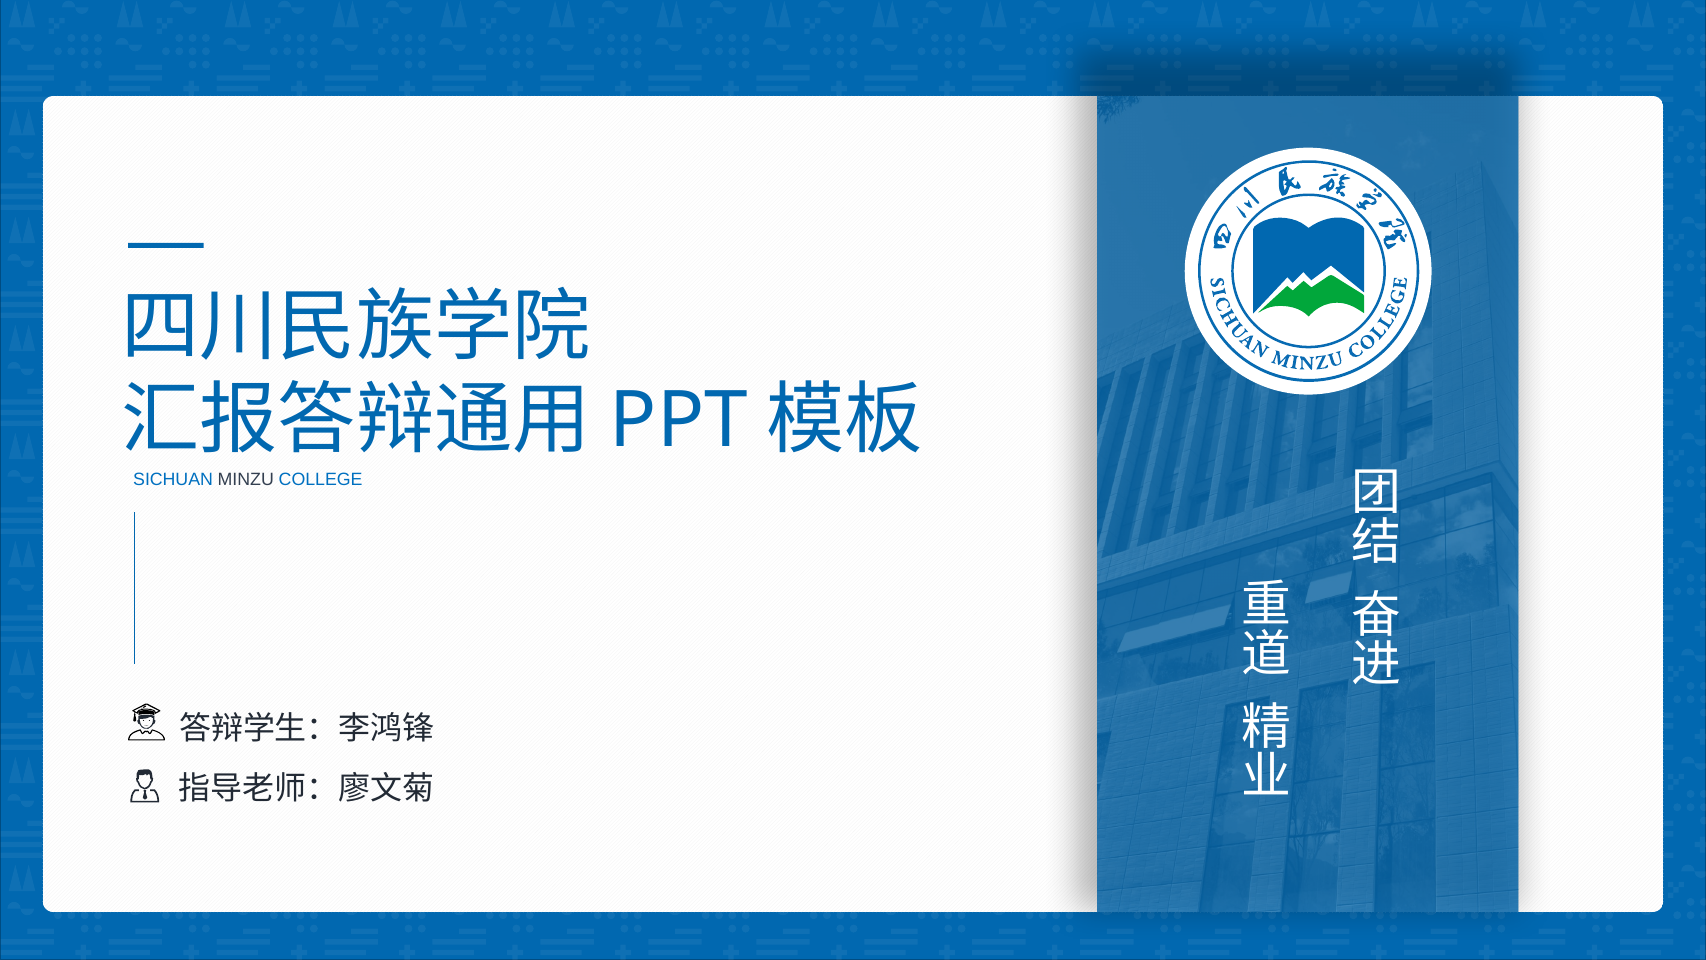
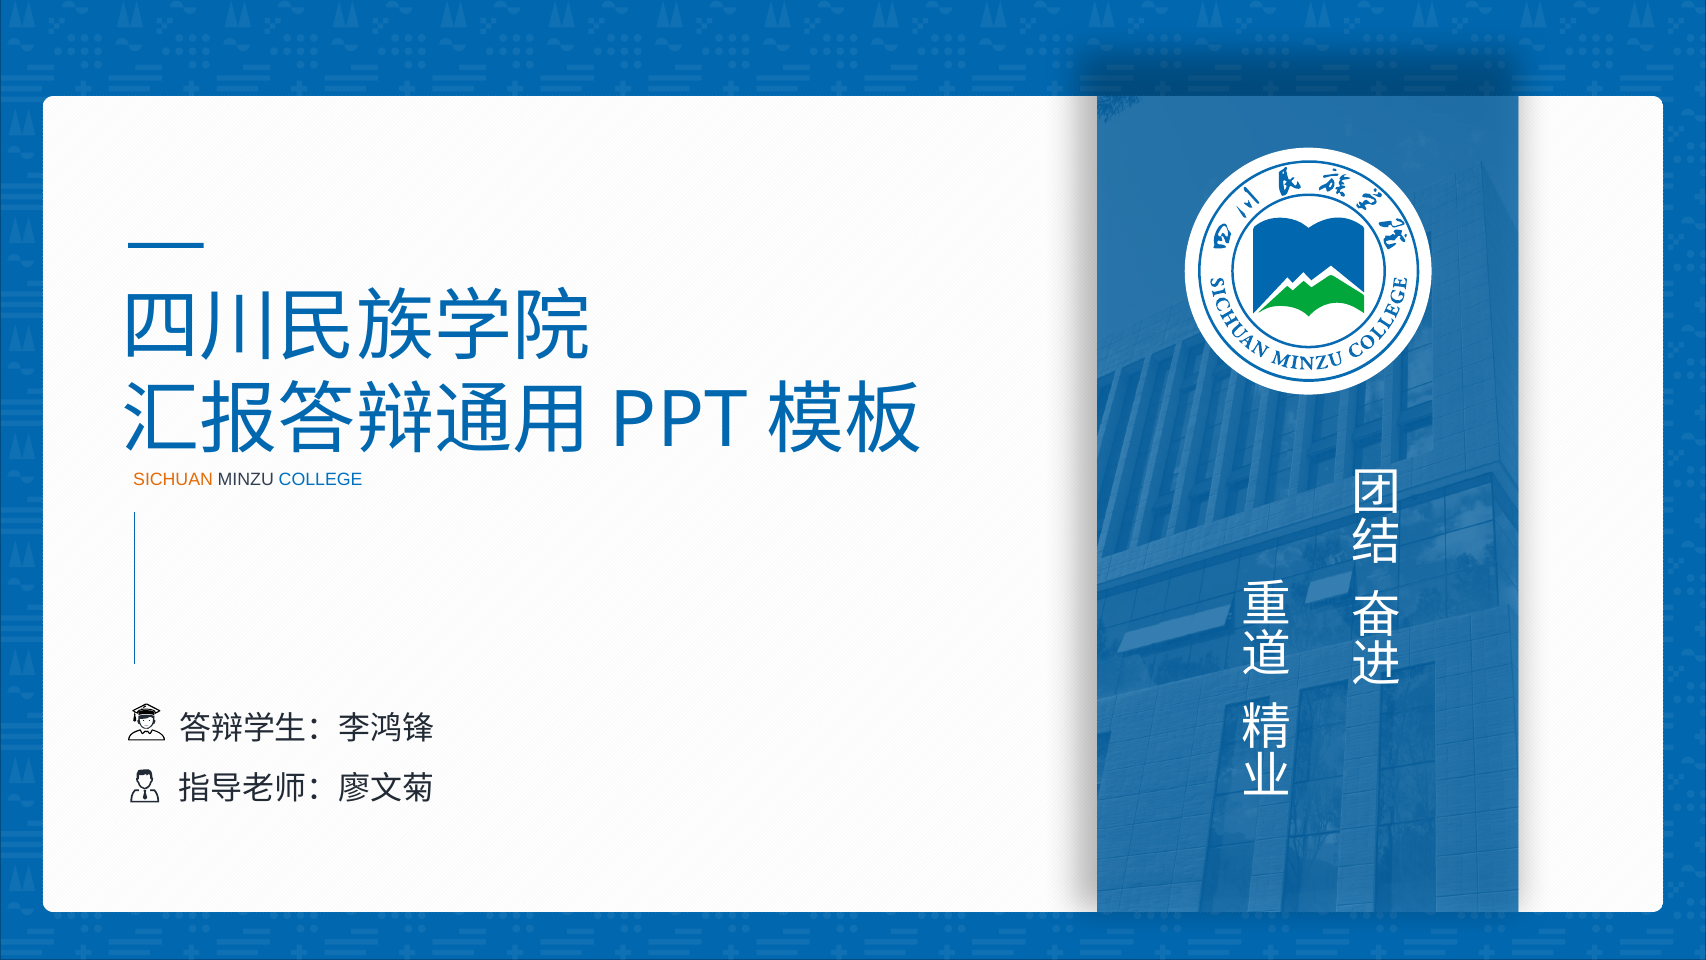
SICHUAN colour: blue -> orange
